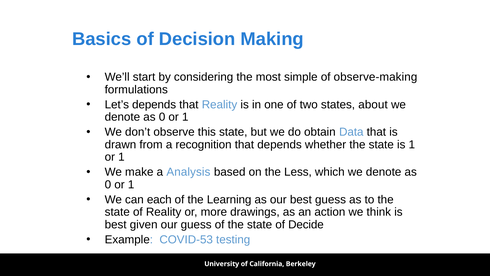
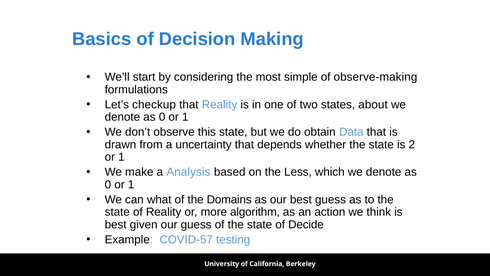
Let’s depends: depends -> checkup
recognition: recognition -> uncertainty
is 1: 1 -> 2
each: each -> what
Learning: Learning -> Domains
drawings: drawings -> algorithm
COVID-53: COVID-53 -> COVID-57
